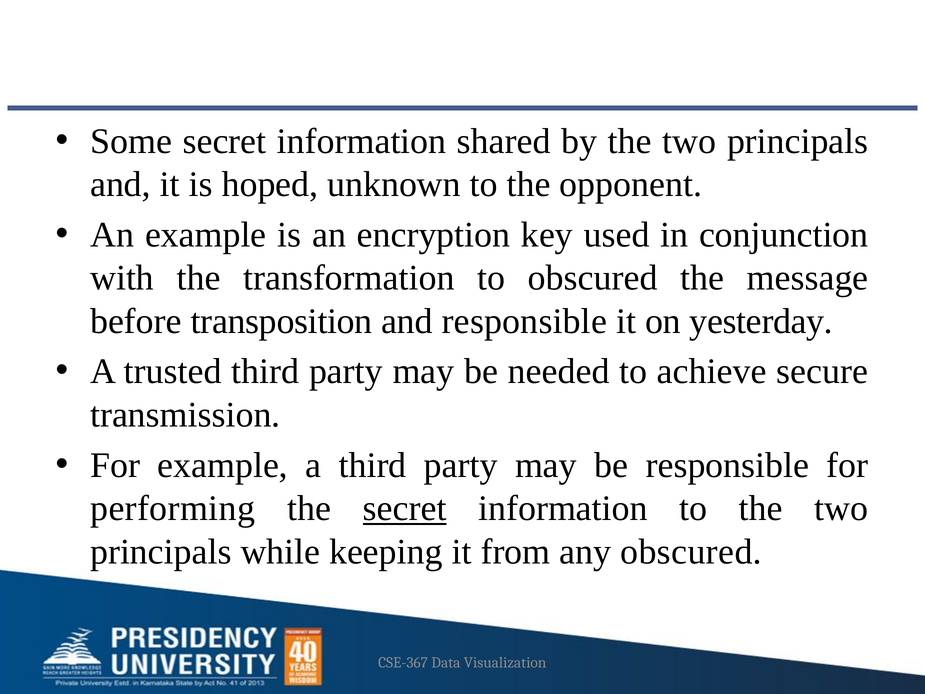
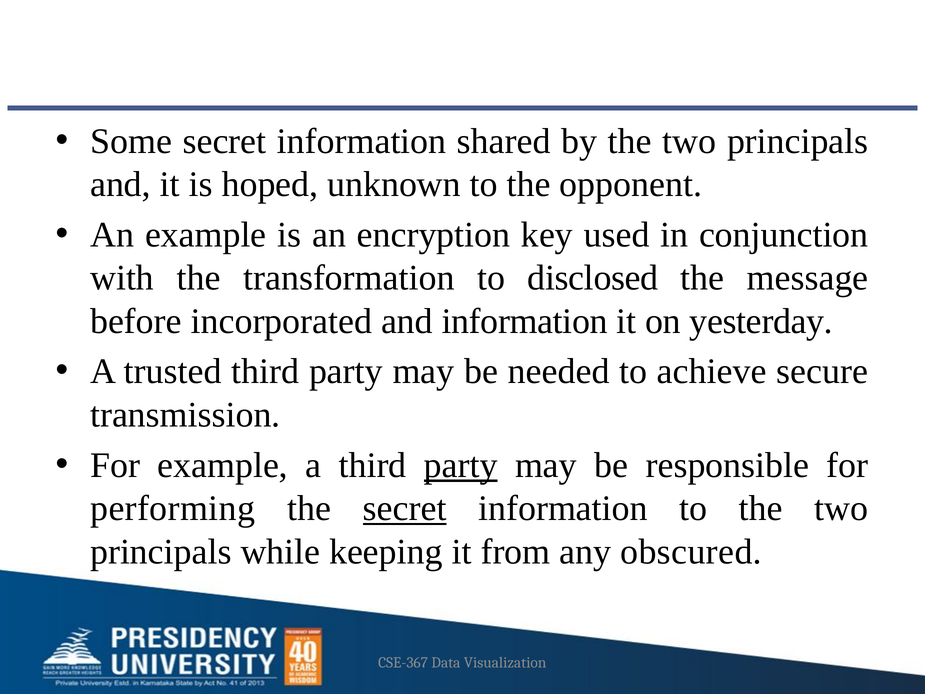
to obscured: obscured -> disclosed
transposition: transposition -> incorporated
and responsible: responsible -> information
party at (461, 465) underline: none -> present
